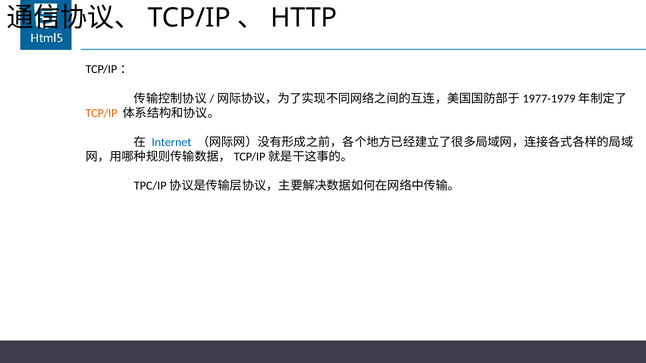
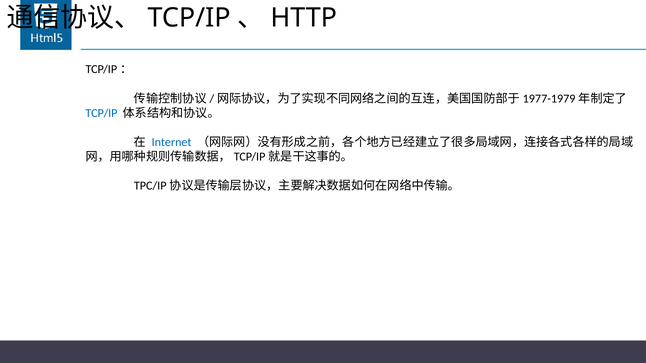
TCP/IP at (101, 113) colour: orange -> blue
